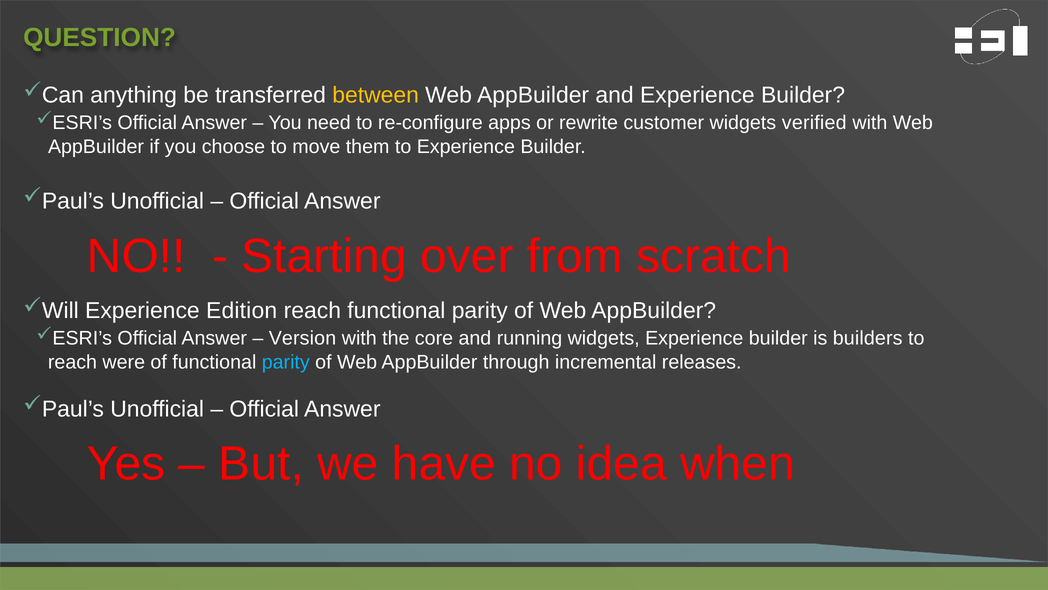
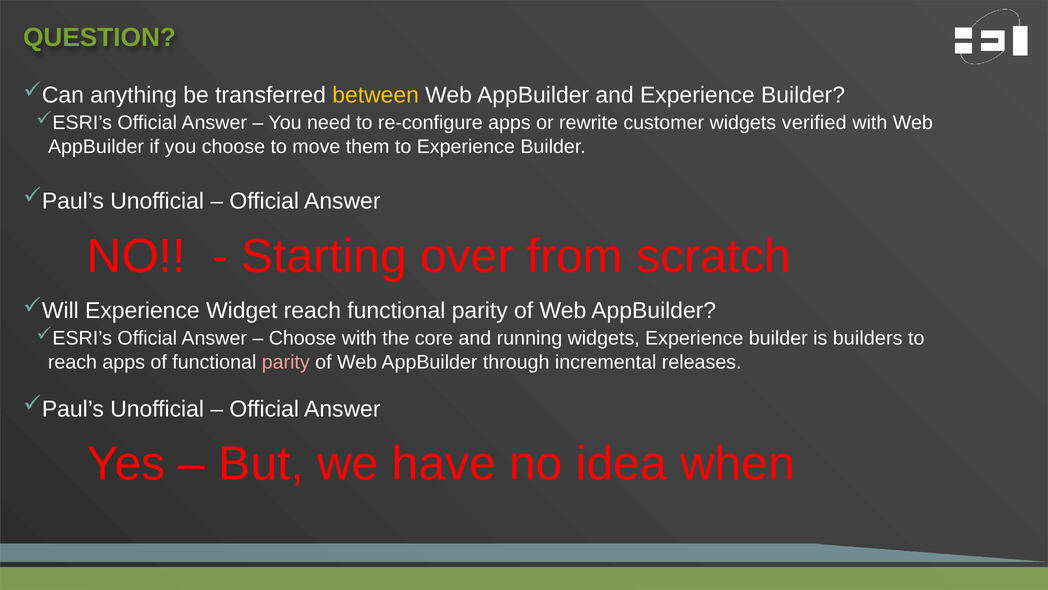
Edition: Edition -> Widget
Version at (302, 338): Version -> Choose
reach were: were -> apps
parity at (286, 362) colour: light blue -> pink
